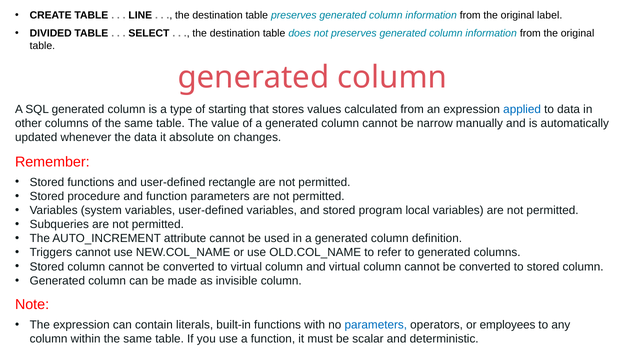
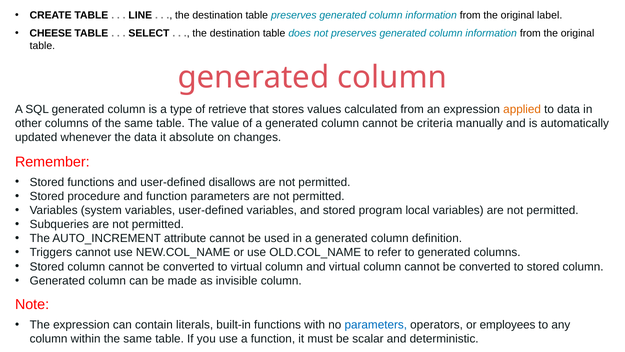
DIVIDED: DIVIDED -> CHEESE
starting: starting -> retrieve
applied colour: blue -> orange
narrow: narrow -> criteria
rectangle: rectangle -> disallows
